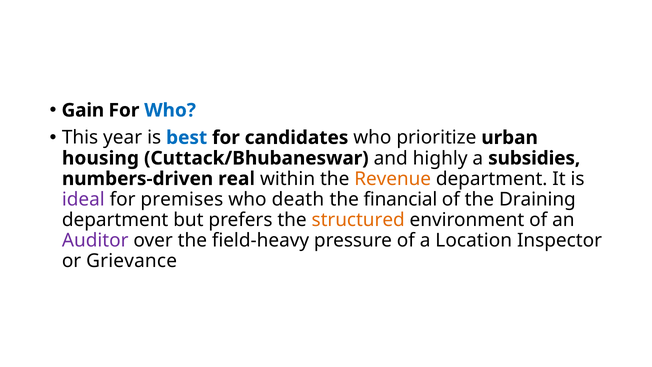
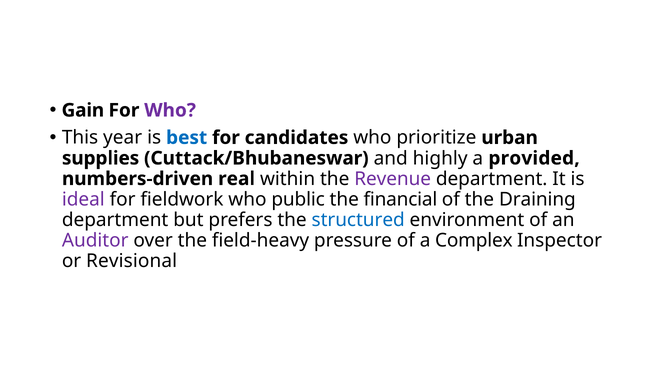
Who at (170, 110) colour: blue -> purple
housing: housing -> supplies
subsidies: subsidies -> provided
Revenue colour: orange -> purple
premises: premises -> fieldwork
death: death -> public
structured colour: orange -> blue
Location: Location -> Complex
Grievance: Grievance -> Revisional
